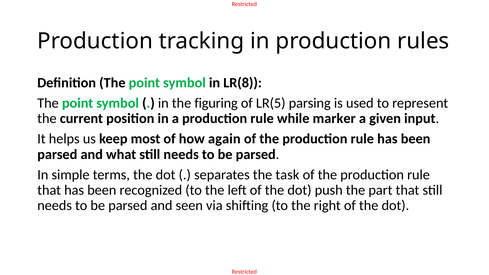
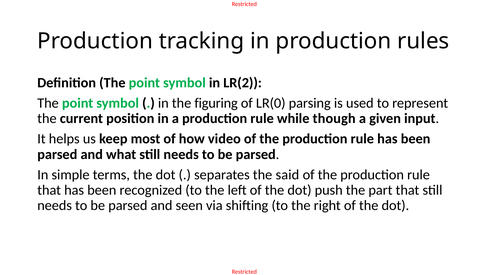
LR(8: LR(8 -> LR(2
LR(5: LR(5 -> LR(0
marker: marker -> though
again: again -> video
task: task -> said
